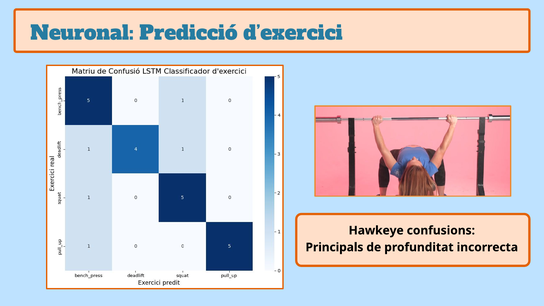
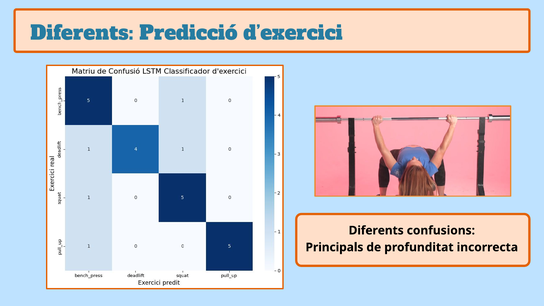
Neuronal at (82, 33): Neuronal -> Diferents
Hawkeye at (376, 230): Hawkeye -> Diferents
